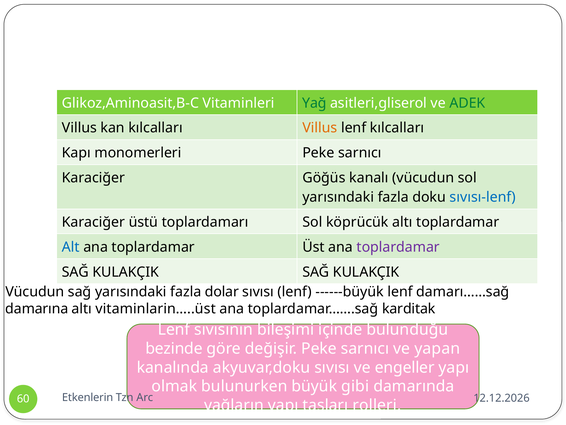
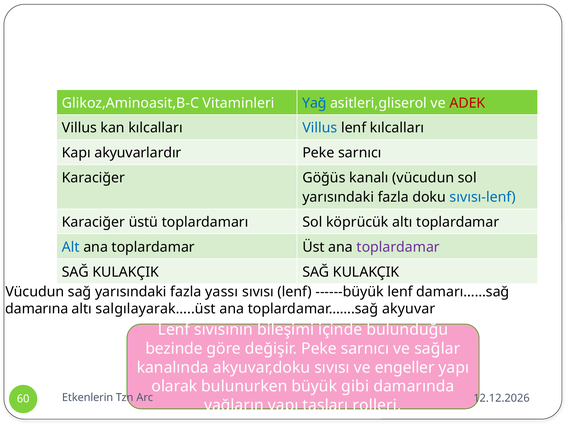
Yağ colour: green -> blue
ADEK colour: green -> red
Villus at (320, 128) colour: orange -> blue
monomerleri: monomerleri -> akyuvarlardır
dolar: dolar -> yassı
vitaminlarin…..üst: vitaminlarin…..üst -> salgılayarak…..üst
karditak: karditak -> akyuvar
yapan: yapan -> sağlar
olmak: olmak -> olarak
